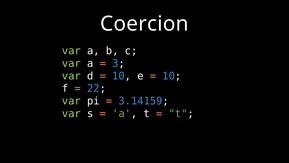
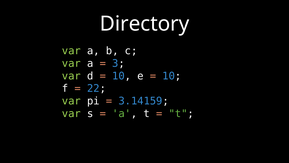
Coercion: Coercion -> Directory
